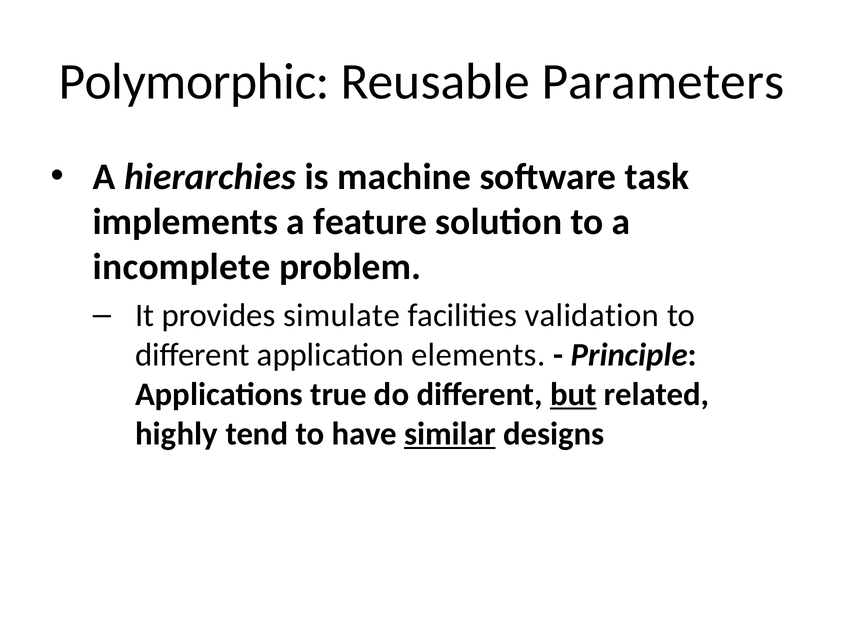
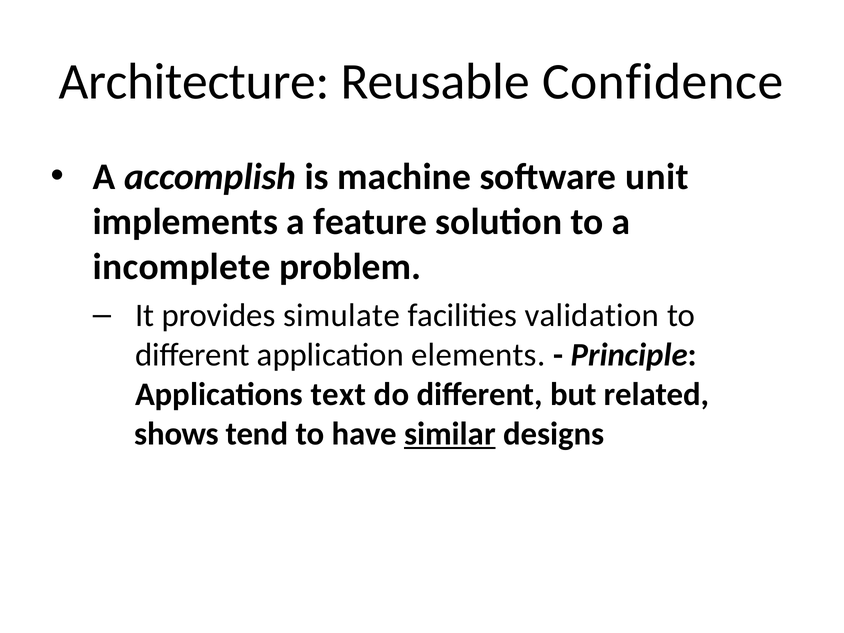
Polymorphic: Polymorphic -> Architecture
Parameters: Parameters -> Confidence
hierarchies: hierarchies -> accomplish
task: task -> unit
true: true -> text
but underline: present -> none
highly: highly -> shows
